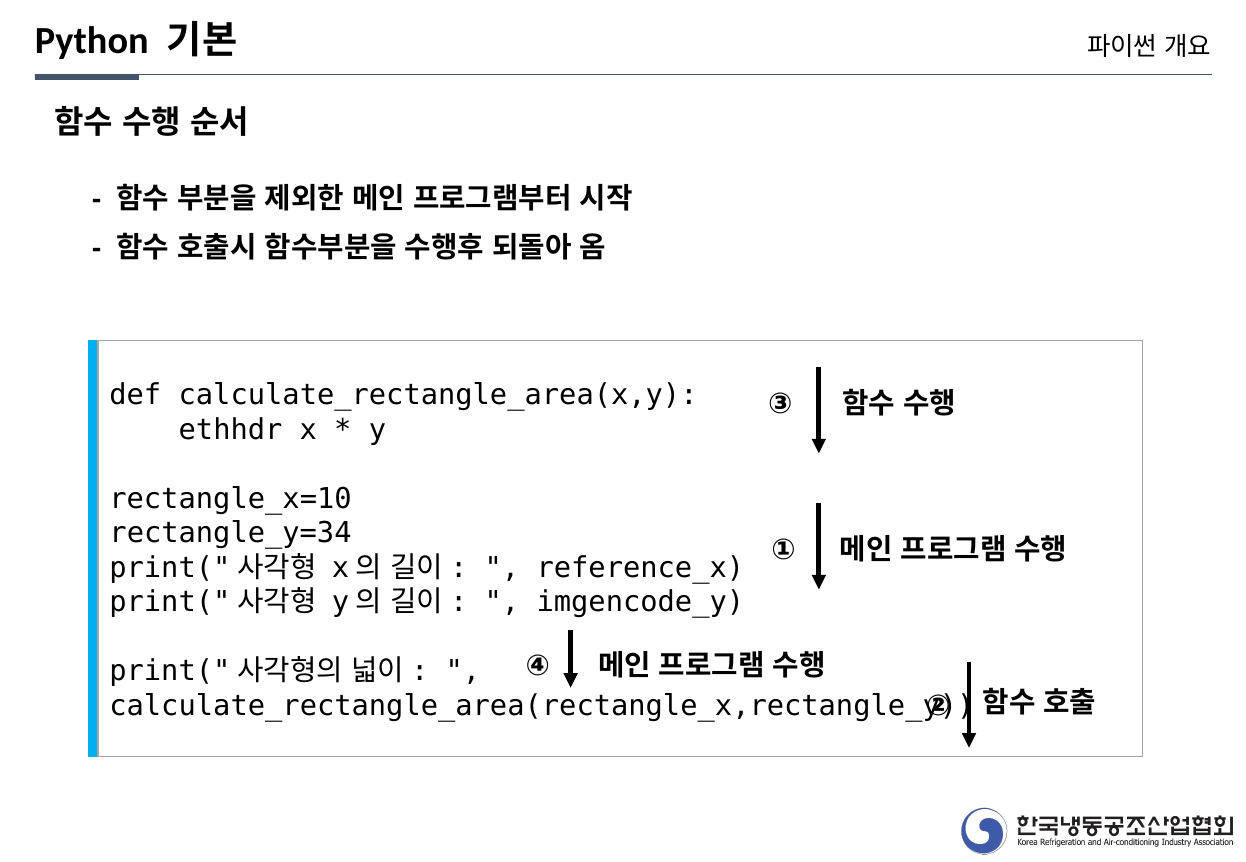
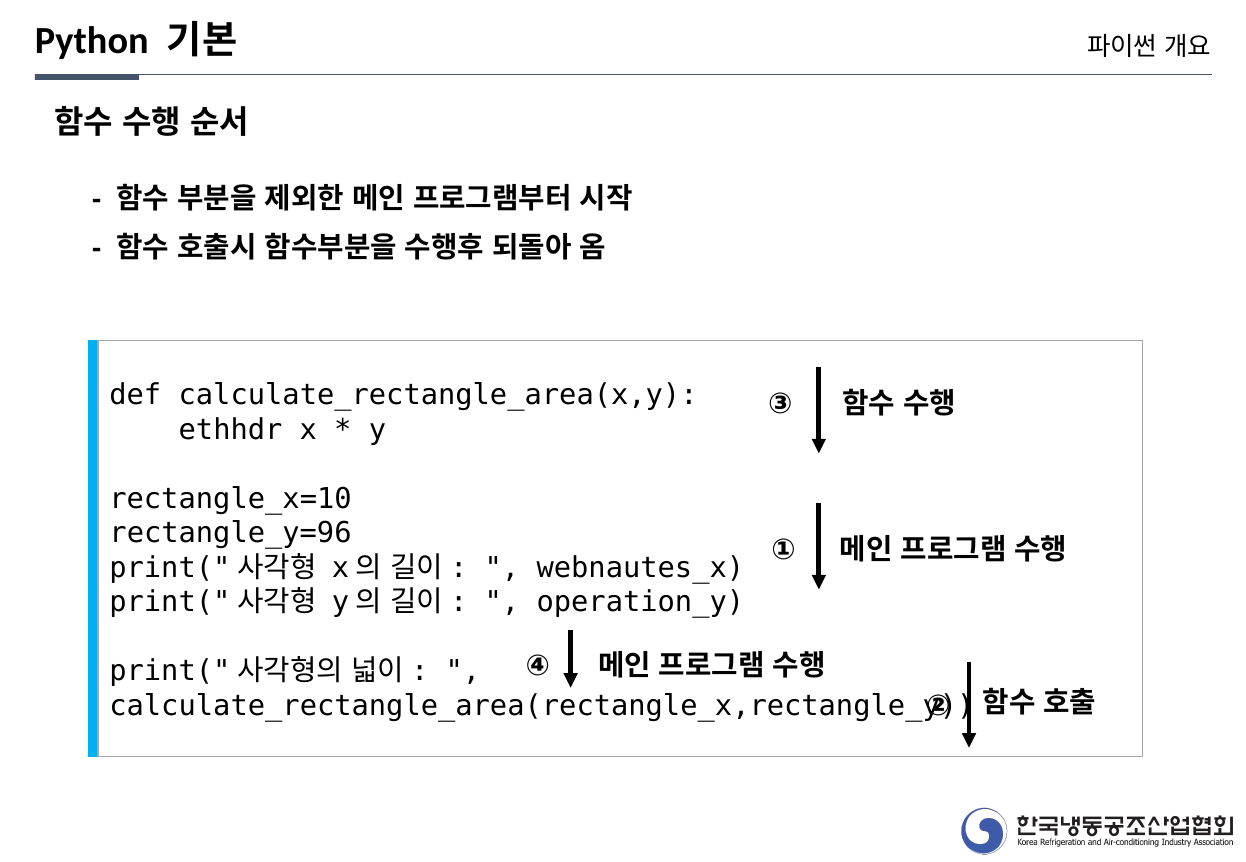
rectangle_y=34: rectangle_y=34 -> rectangle_y=96
reference_x: reference_x -> webnautes_x
imgencode_y: imgencode_y -> operation_y
